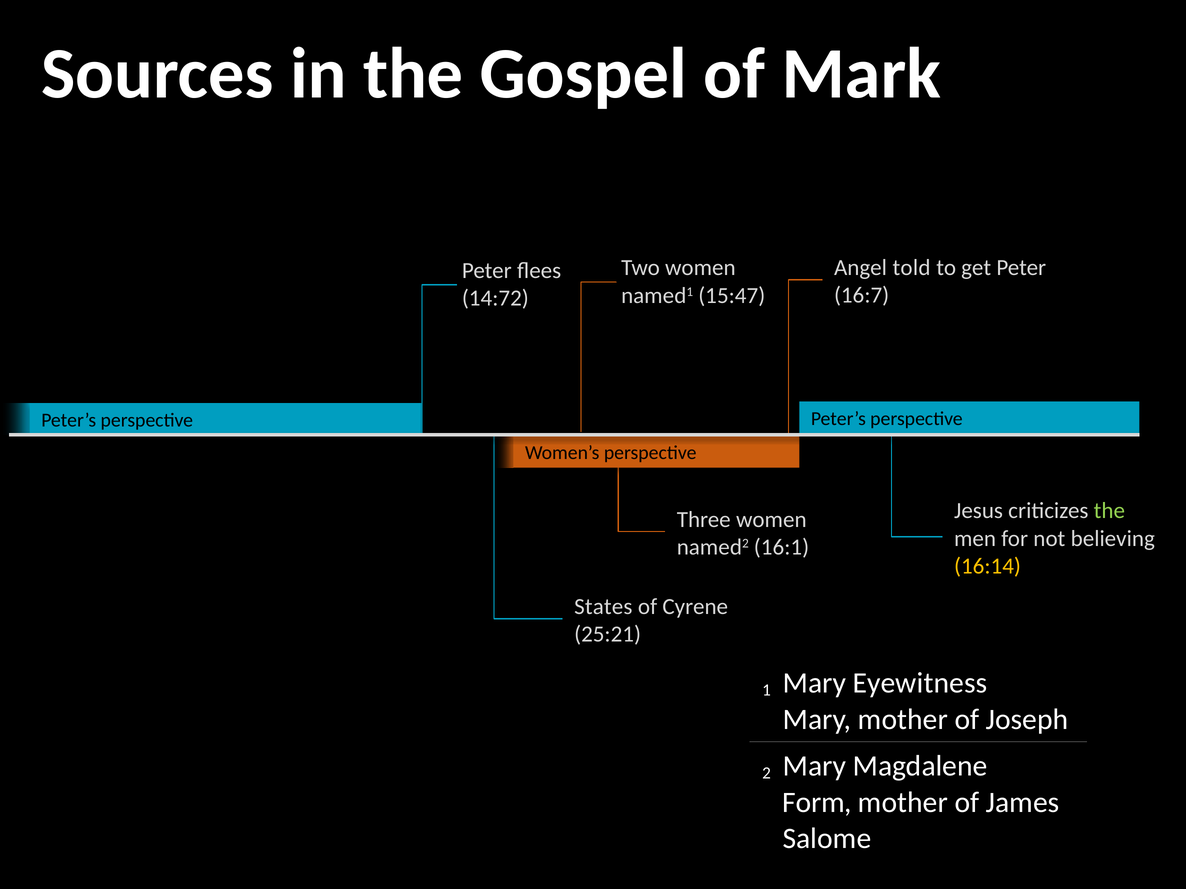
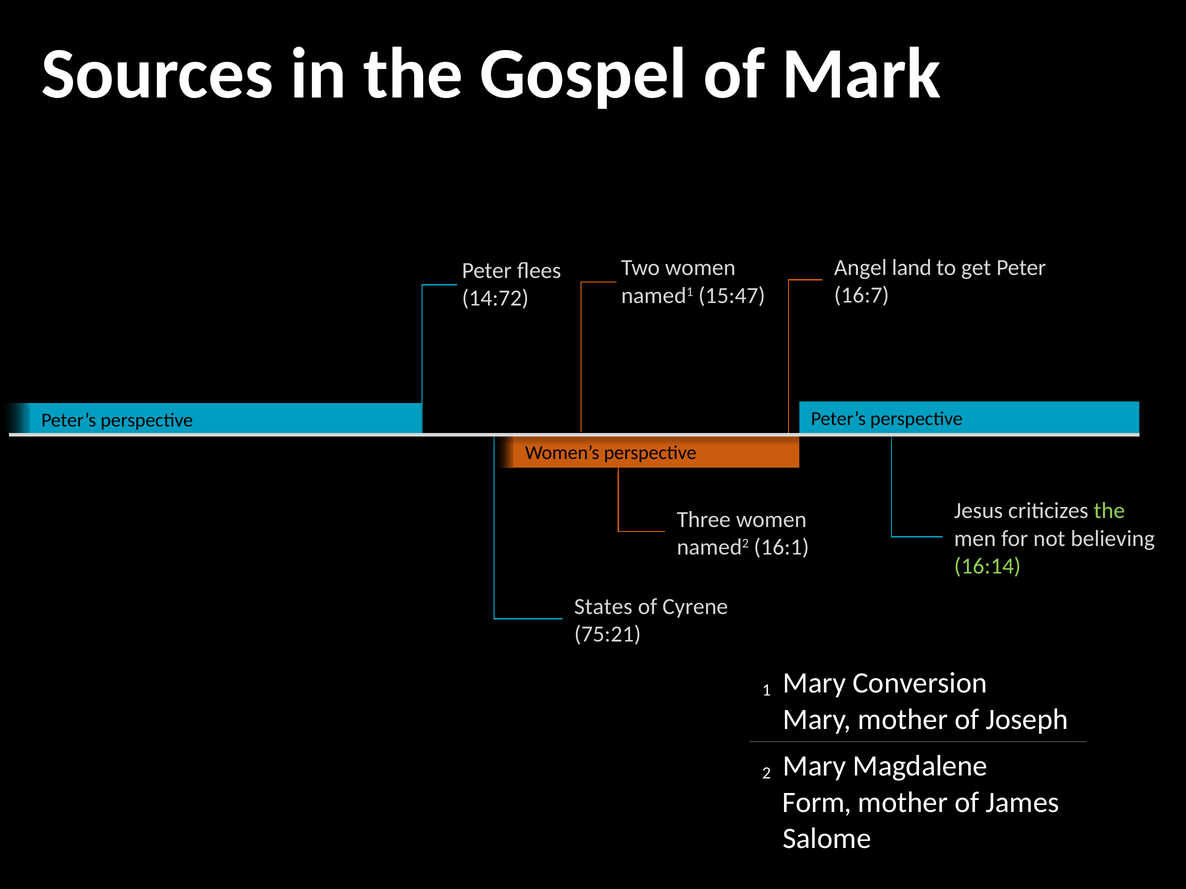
told: told -> land
16:14 colour: yellow -> light green
25:21: 25:21 -> 75:21
Eyewitness: Eyewitness -> Conversion
